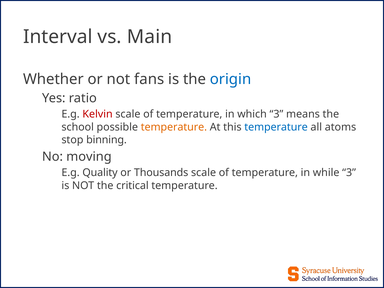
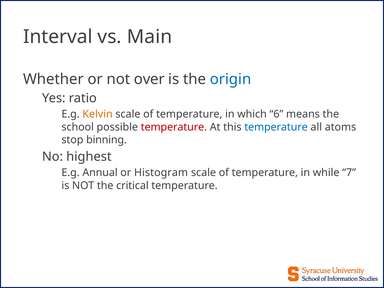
fans: fans -> over
Kelvin colour: red -> orange
which 3: 3 -> 6
temperature at (174, 127) colour: orange -> red
moving: moving -> highest
Quality: Quality -> Annual
Thousands: Thousands -> Histogram
while 3: 3 -> 7
